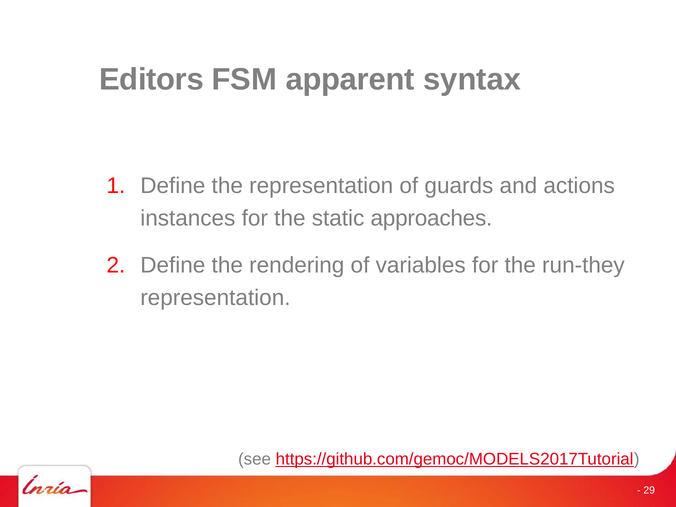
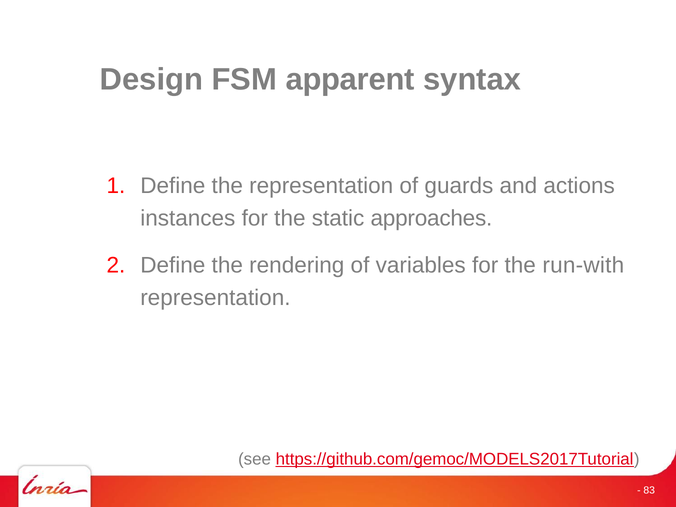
Editors: Editors -> Design
run-they: run-they -> run-with
29: 29 -> 83
